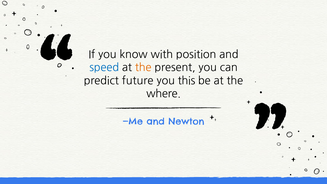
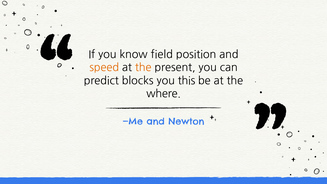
with: with -> field
speed colour: blue -> orange
future: future -> blocks
